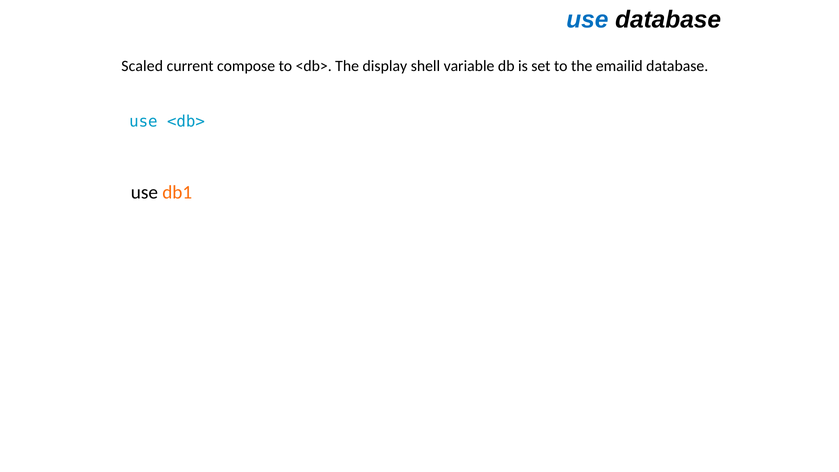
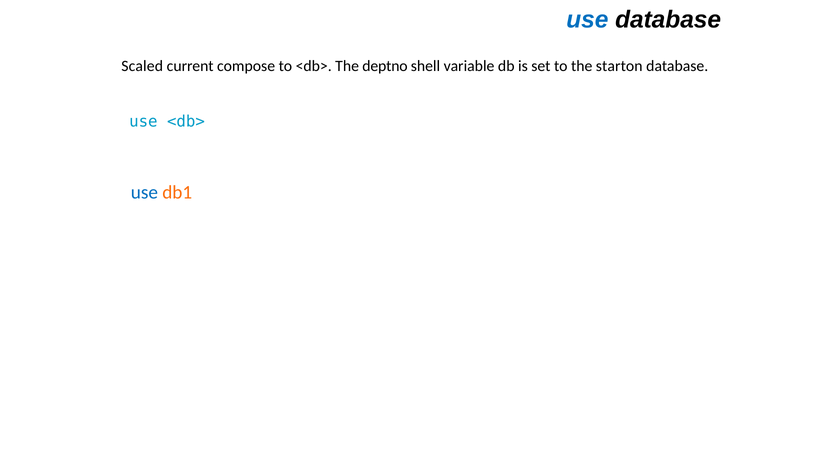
display: display -> deptno
emailid: emailid -> starton
use at (144, 192) colour: black -> blue
